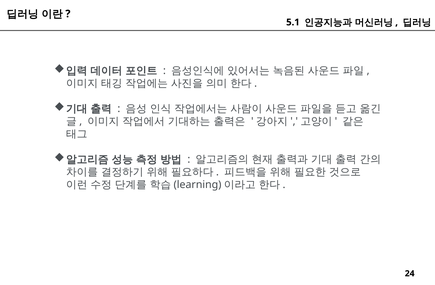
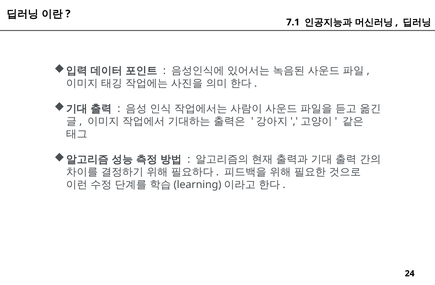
5.1: 5.1 -> 7.1
